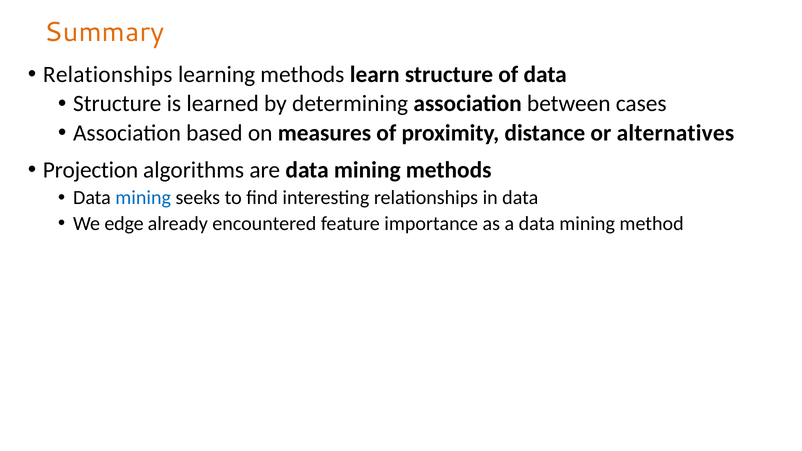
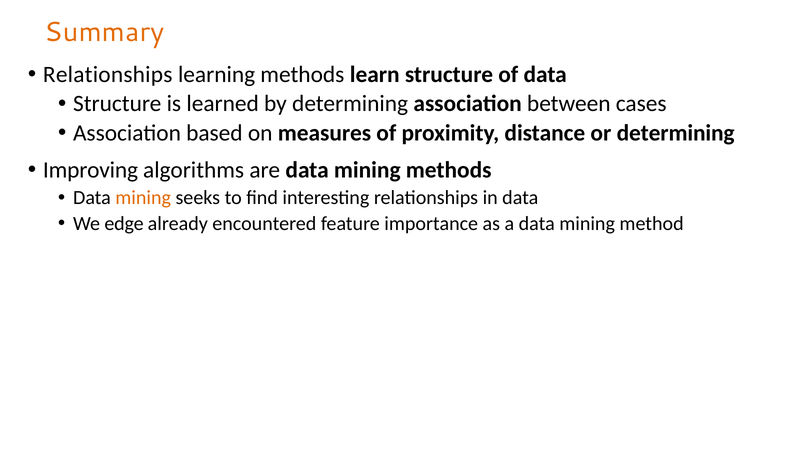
or alternatives: alternatives -> determining
Projection: Projection -> Improving
mining at (143, 198) colour: blue -> orange
